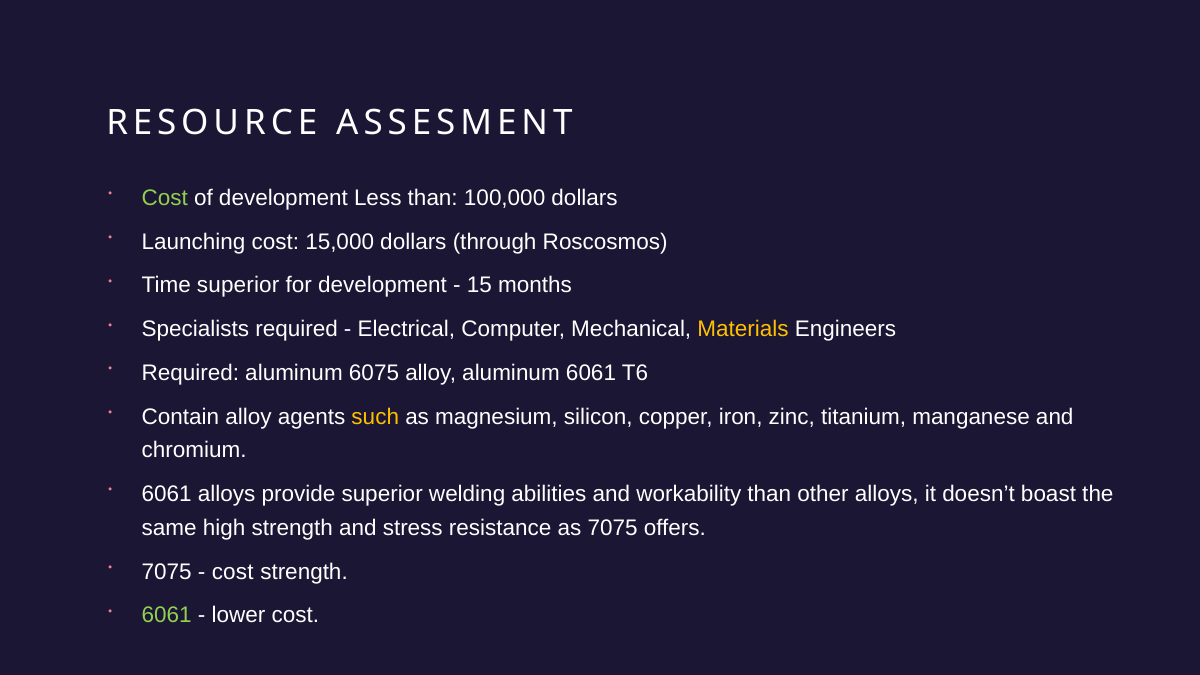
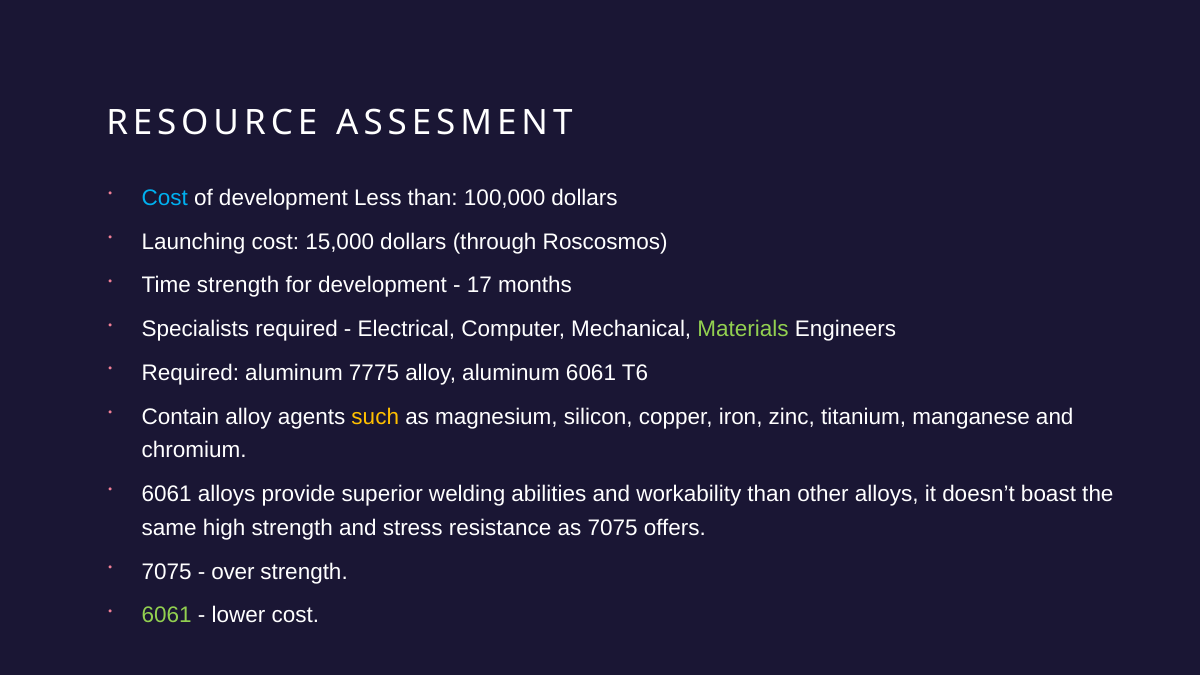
Cost at (165, 198) colour: light green -> light blue
Time superior: superior -> strength
15: 15 -> 17
Materials colour: yellow -> light green
6075: 6075 -> 7775
cost at (233, 572): cost -> over
